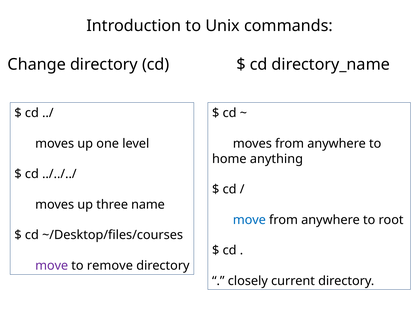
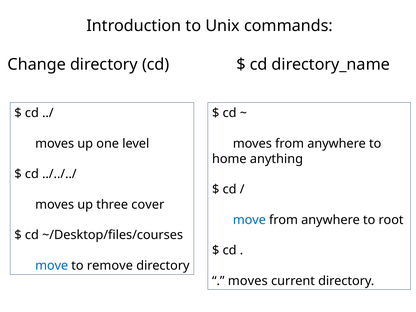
name: name -> cover
move at (52, 266) colour: purple -> blue
closely at (248, 281): closely -> moves
